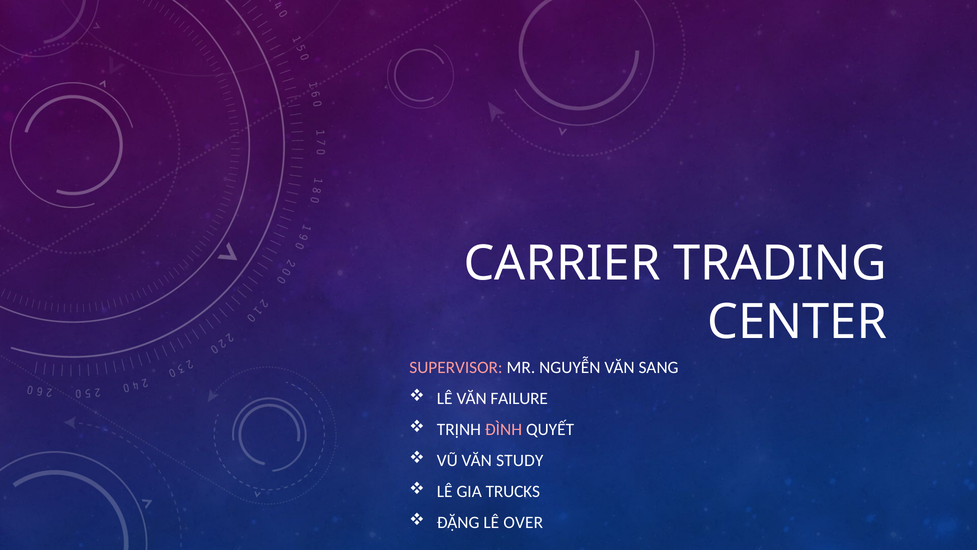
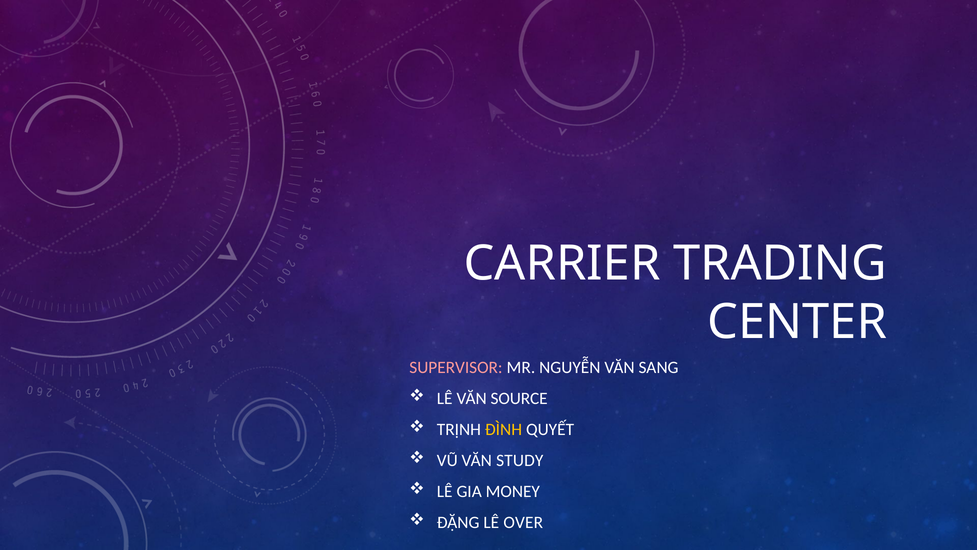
FAILURE: FAILURE -> SOURCE
ĐÌNH colour: pink -> yellow
TRUCKS: TRUCKS -> MONEY
